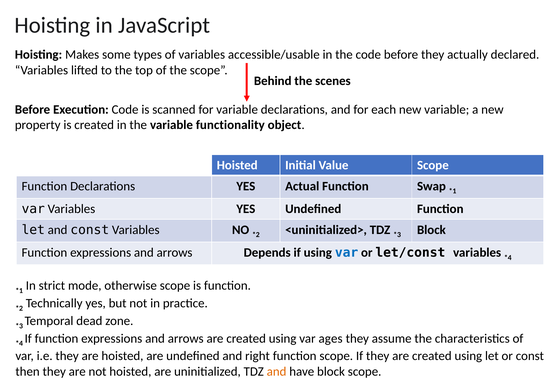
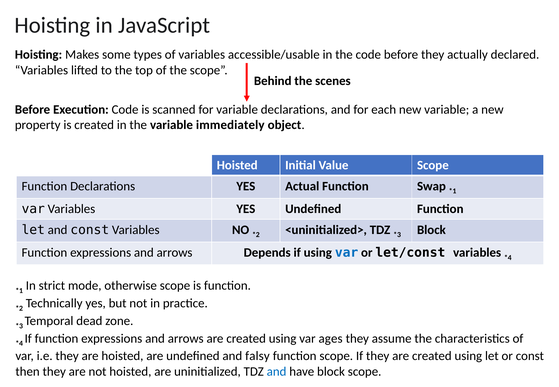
functionality: functionality -> immediately
right: right -> falsy
and at (277, 372) colour: orange -> blue
